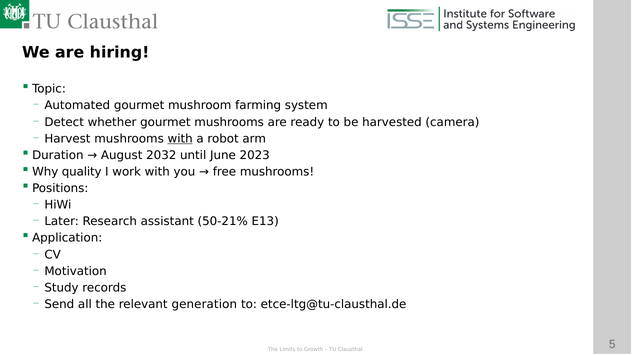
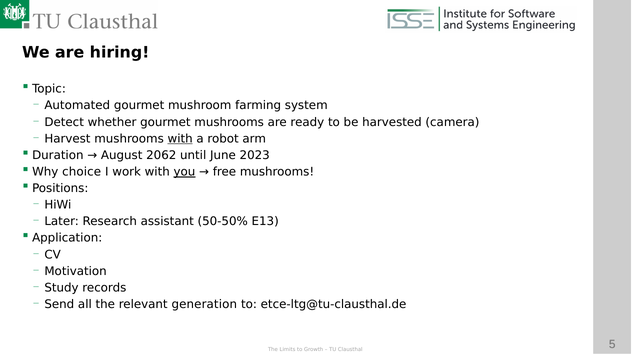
2032: 2032 -> 2062
quality: quality -> choice
you underline: none -> present
50-21%: 50-21% -> 50-50%
